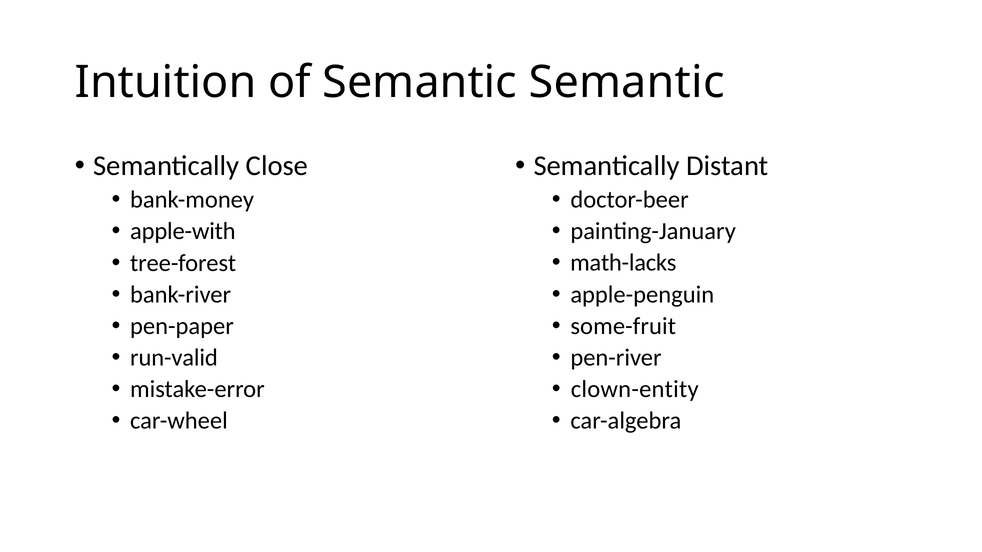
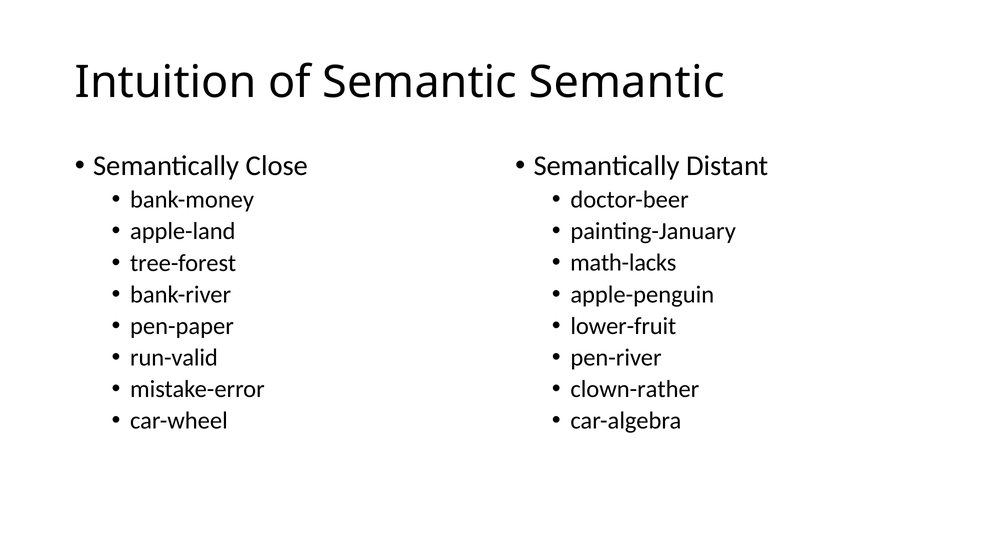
apple-with: apple-with -> apple-land
some-fruit: some-fruit -> lower-fruit
clown-entity: clown-entity -> clown-rather
